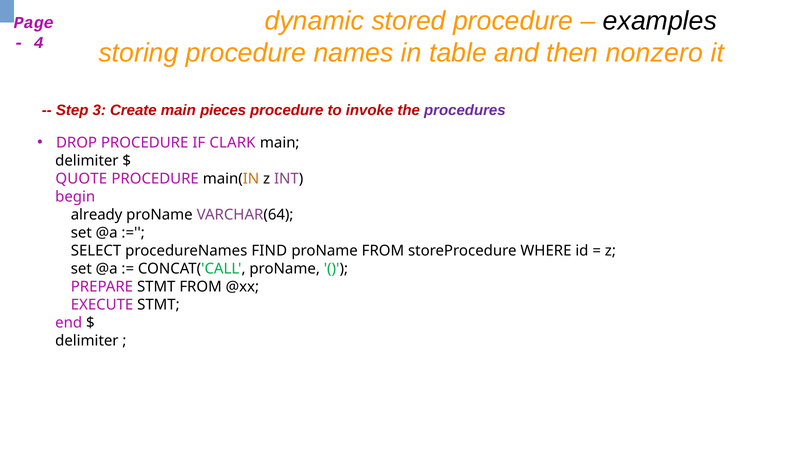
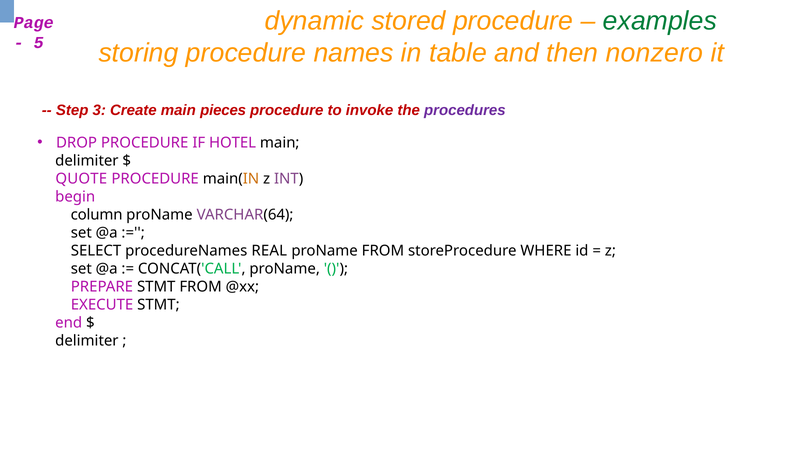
examples colour: black -> green
4: 4 -> 5
CLARK: CLARK -> HOTEL
already: already -> column
FIND: FIND -> REAL
